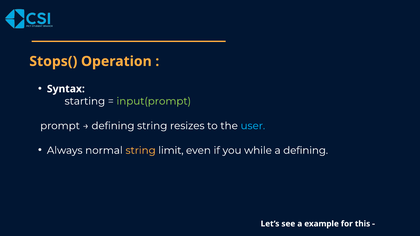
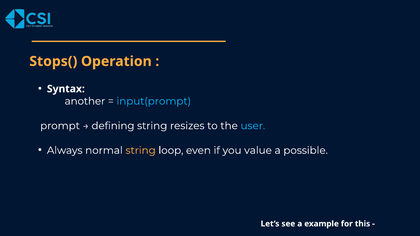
starting: starting -> another
input(prompt colour: light green -> light blue
limit: limit -> loop
while: while -> value
a defining: defining -> possible
